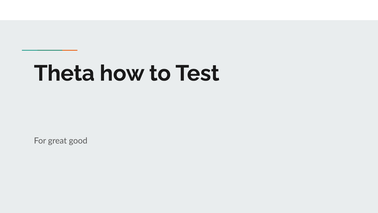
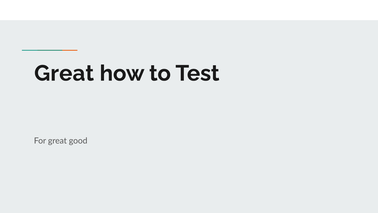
Theta at (64, 73): Theta -> Great
